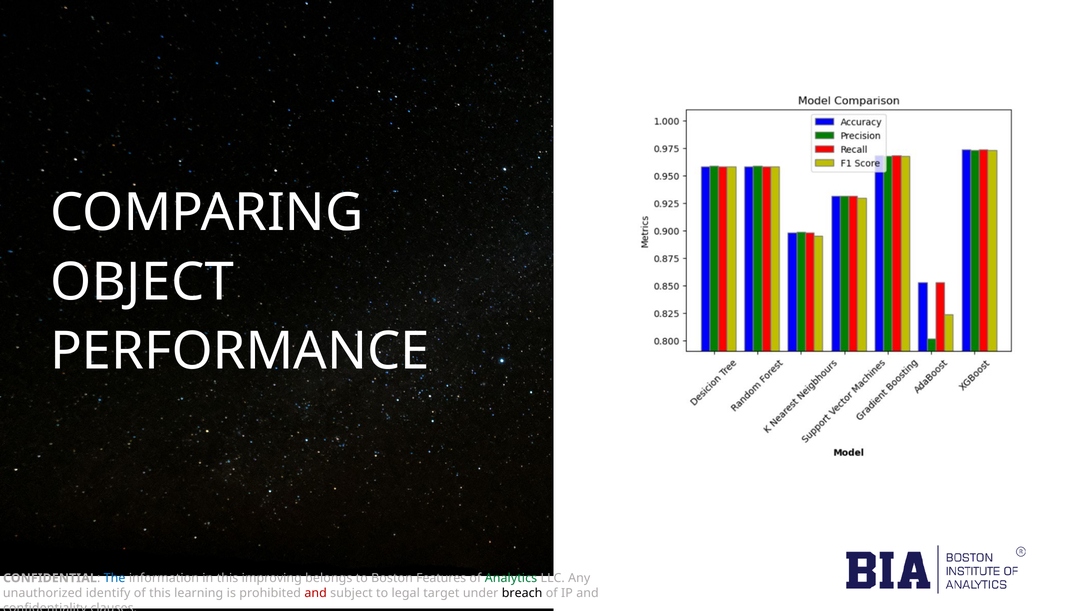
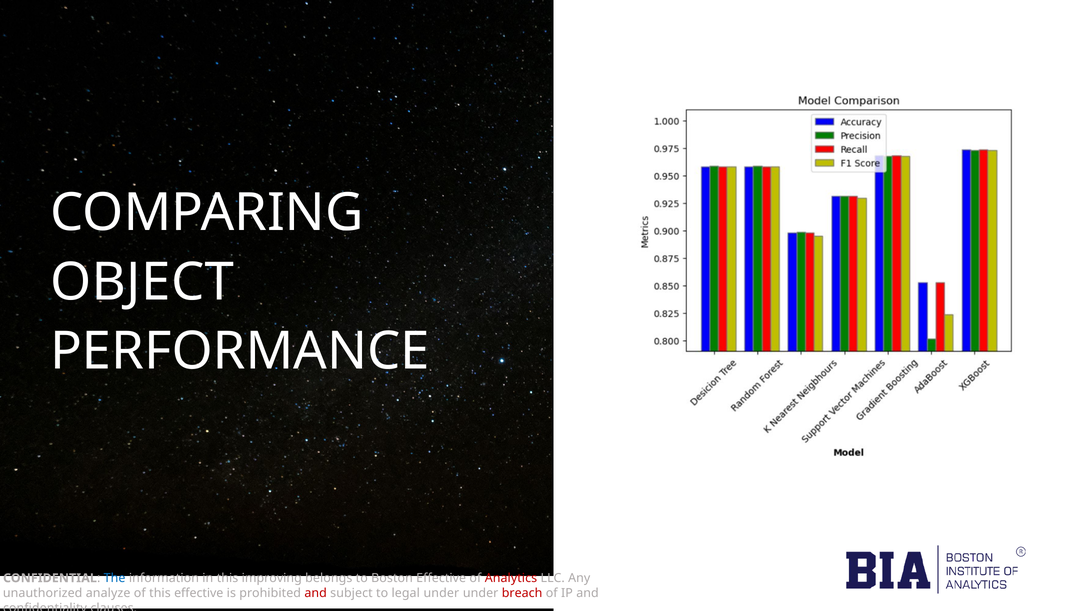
Boston Features: Features -> Effective
Analytics colour: green -> red
identify: identify -> analyze
this learning: learning -> effective
legal target: target -> under
breach colour: black -> red
